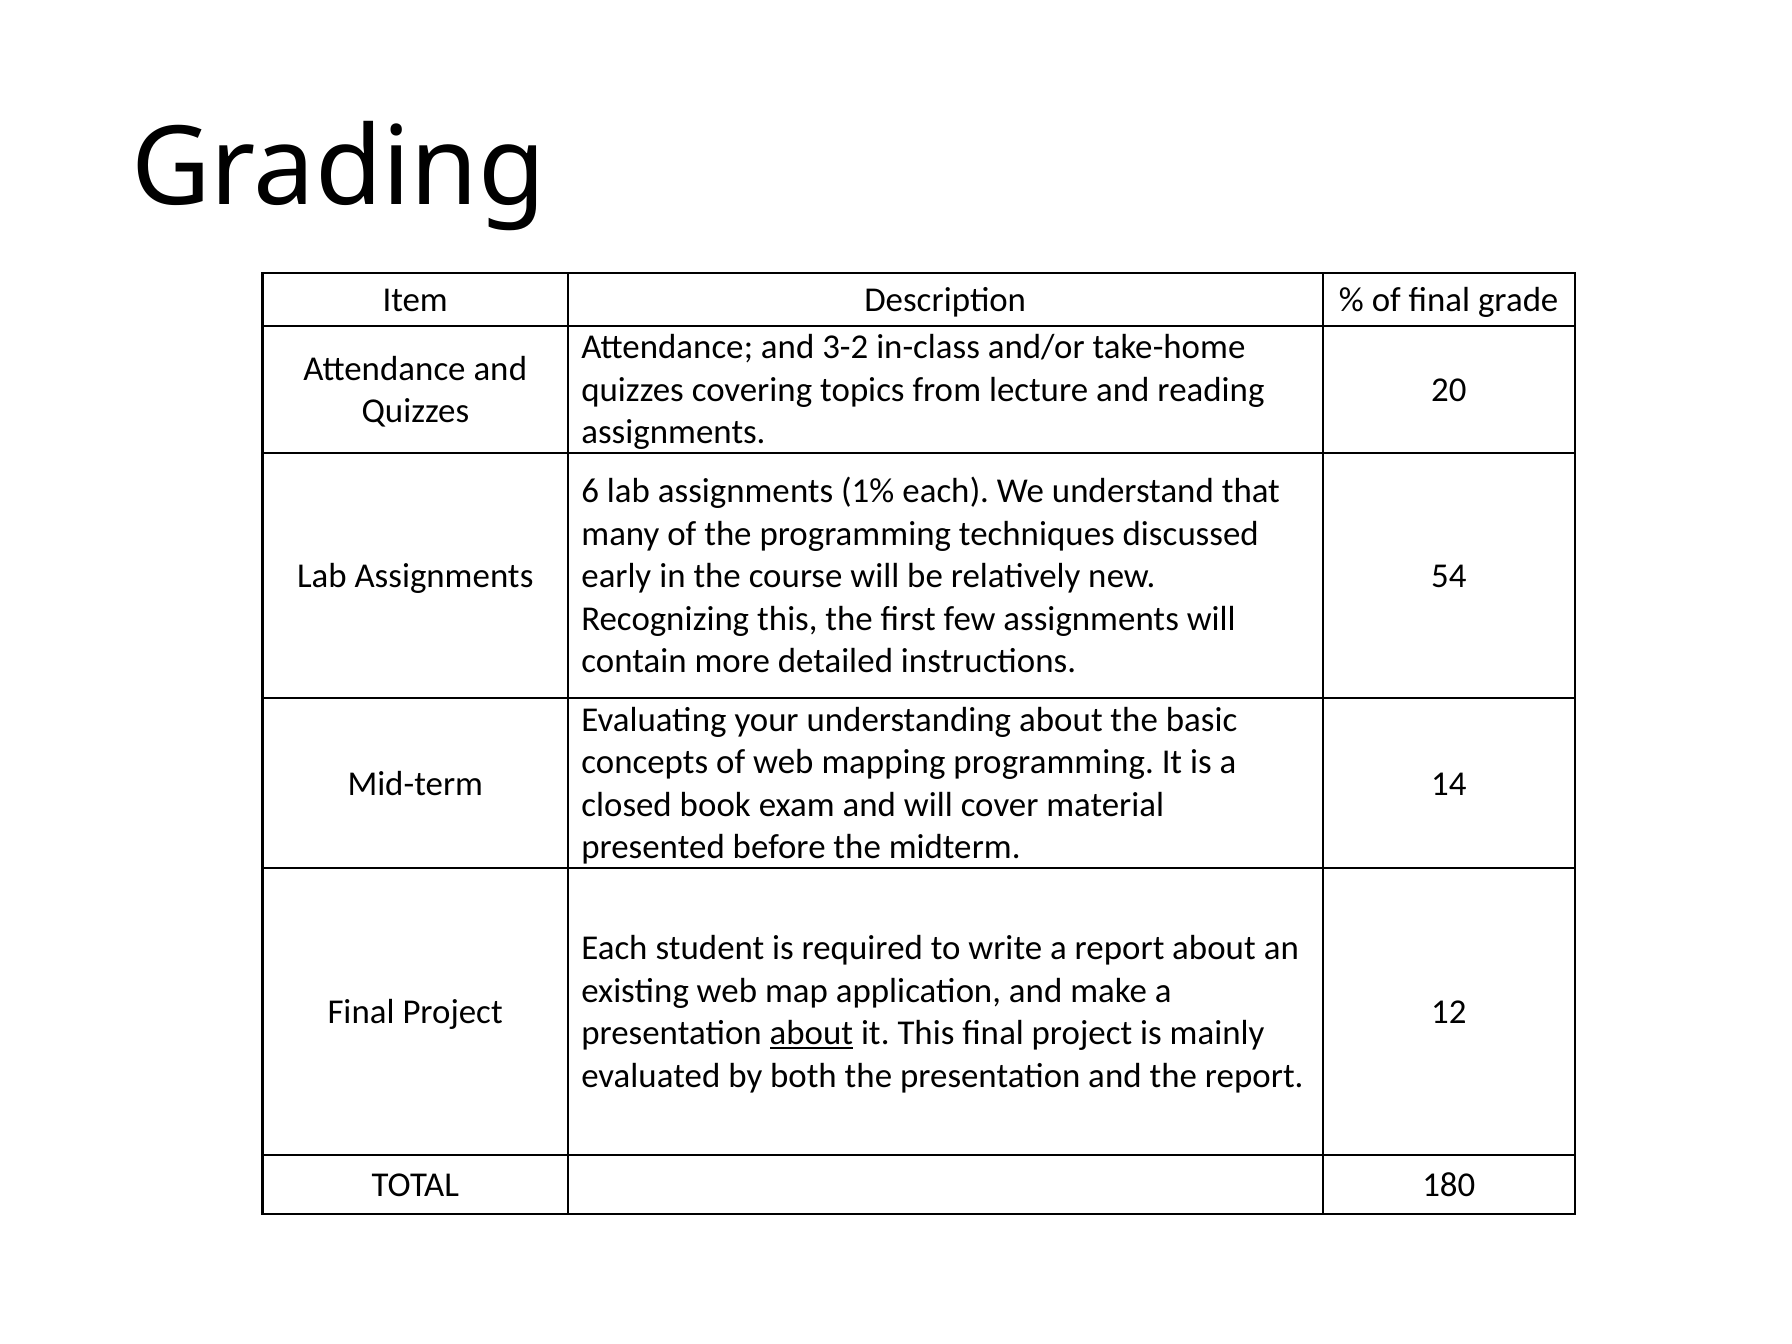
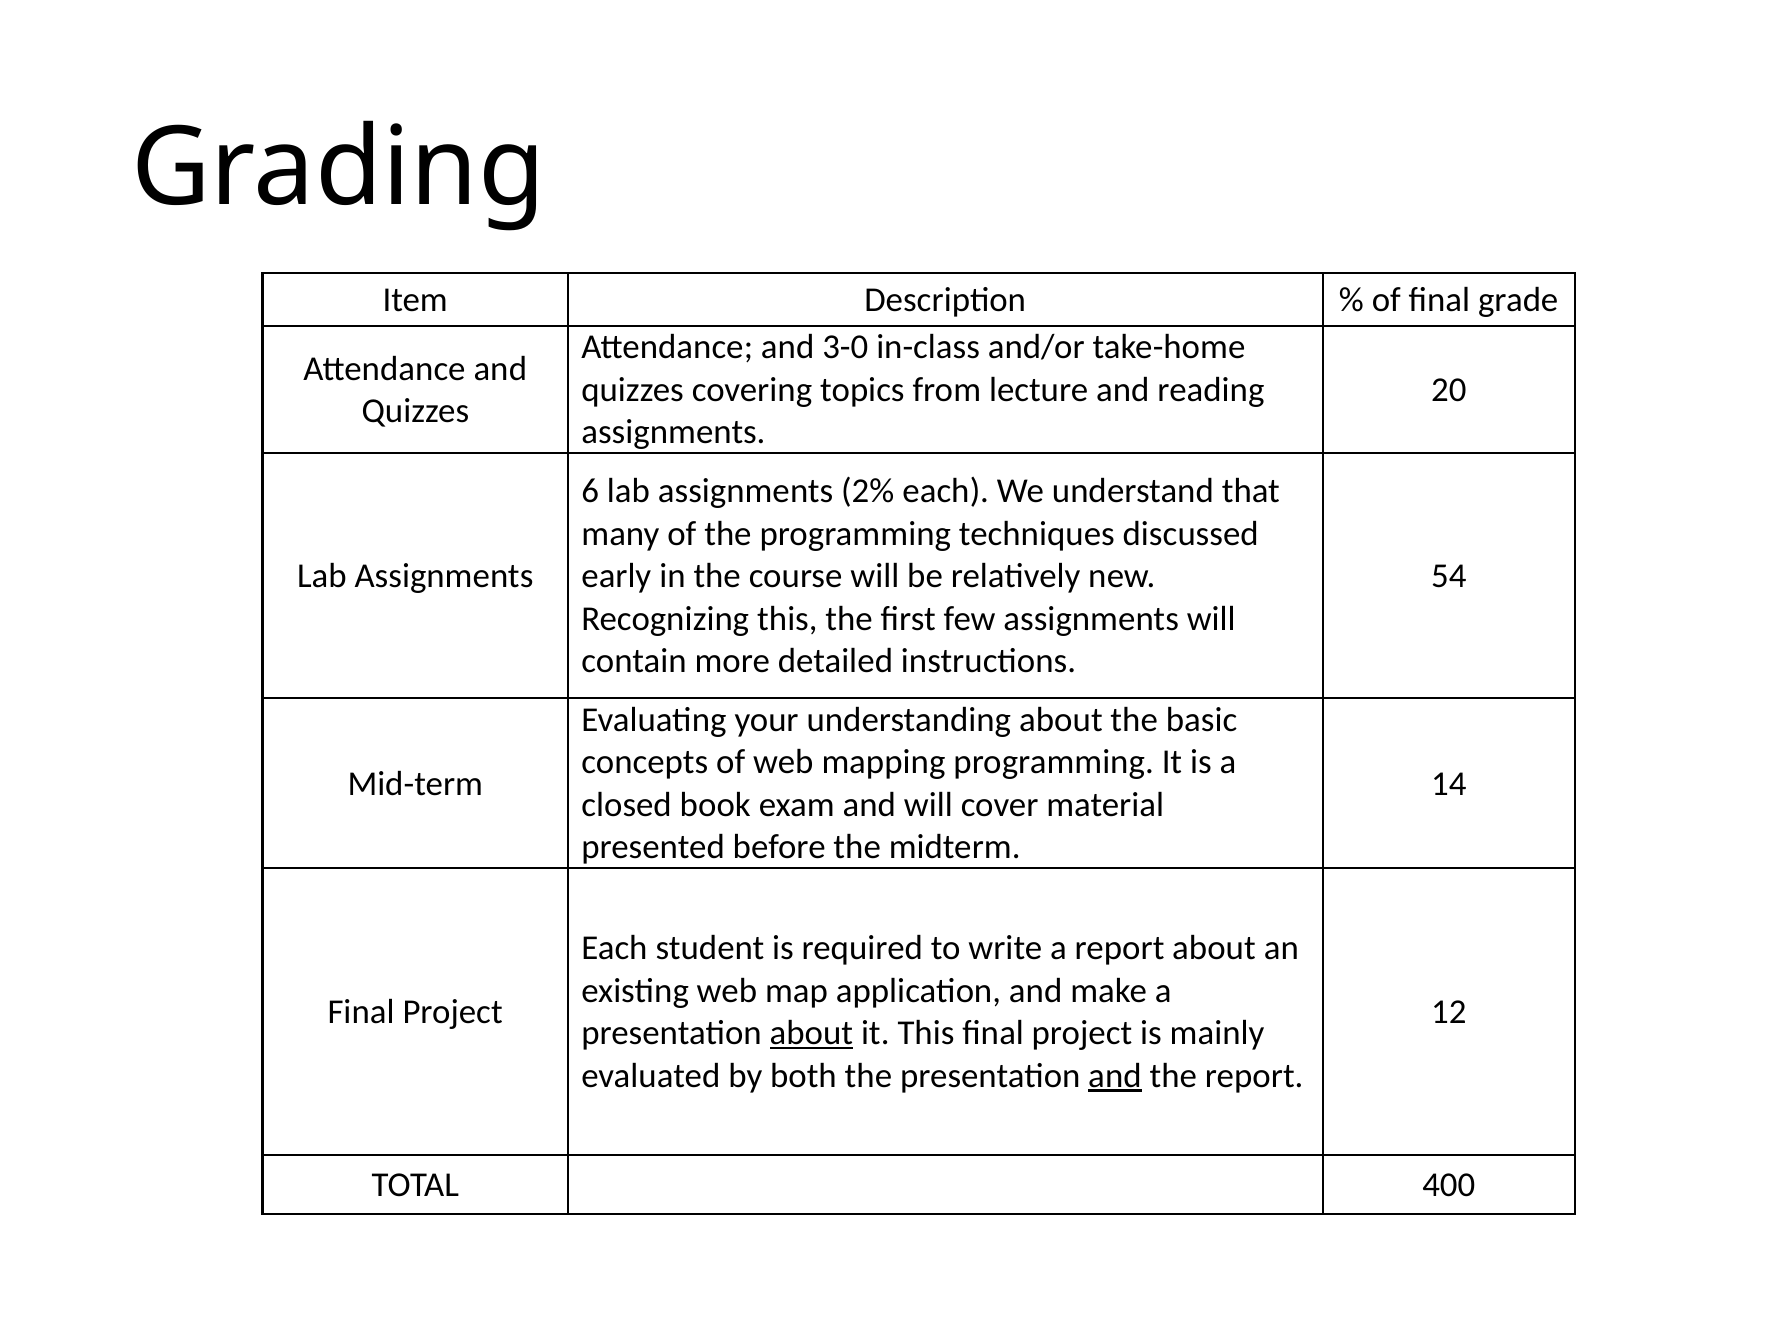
3-2: 3-2 -> 3-0
1%: 1% -> 2%
and at (1115, 1076) underline: none -> present
180: 180 -> 400
